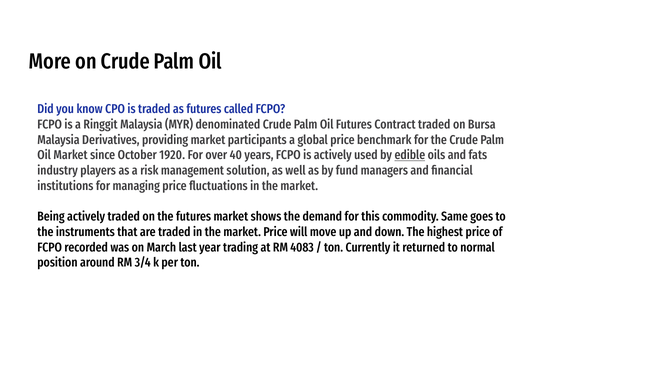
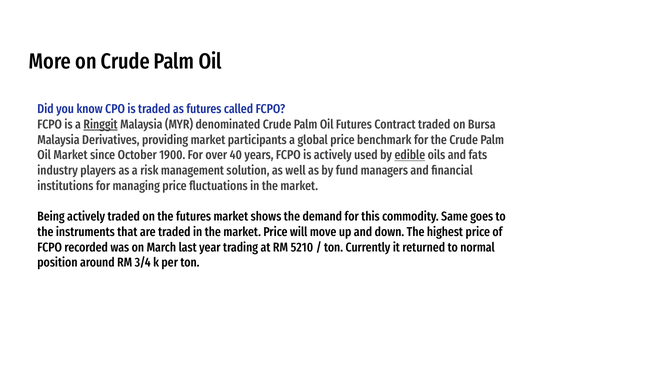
Ringgit underline: none -> present
1920: 1920 -> 1900
4083: 4083 -> 5210
